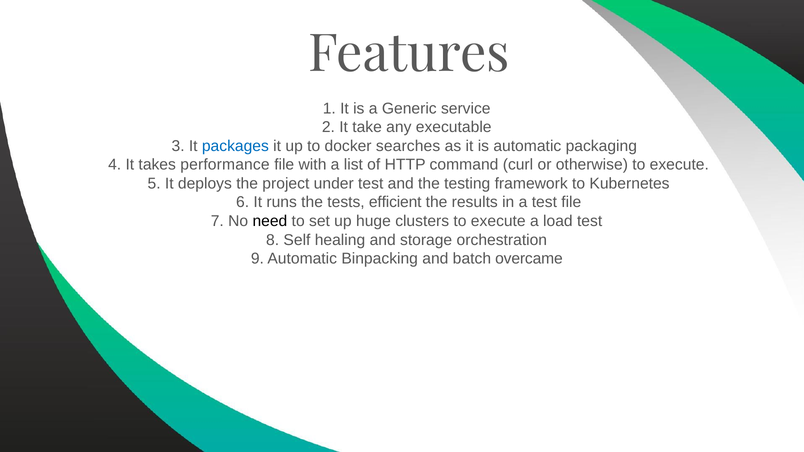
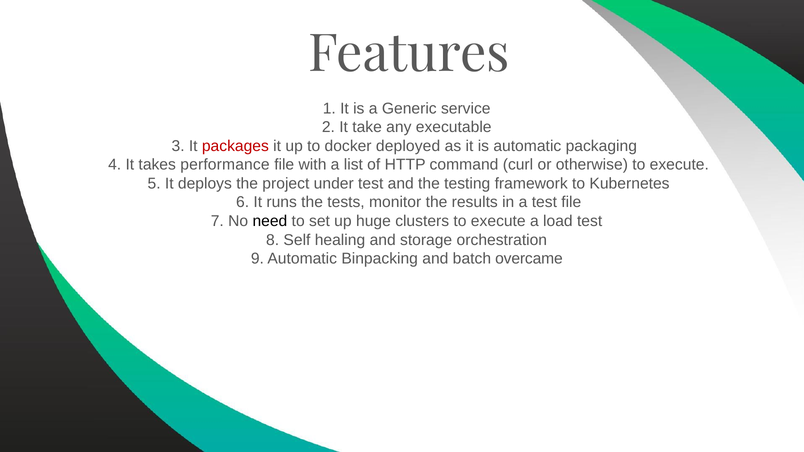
packages colour: blue -> red
searches: searches -> deployed
efficient: efficient -> monitor
